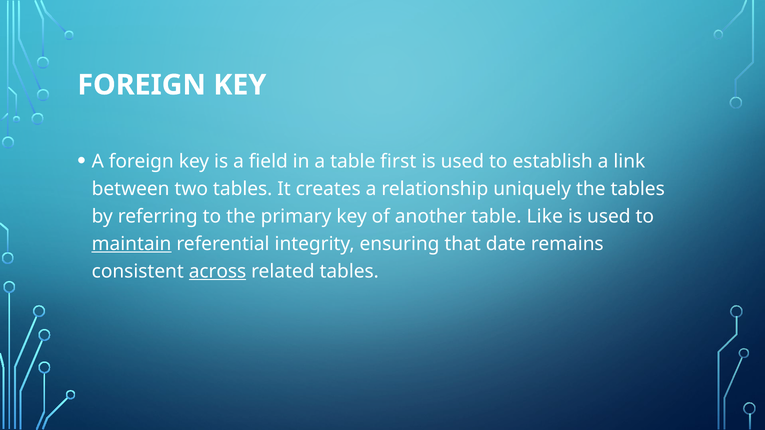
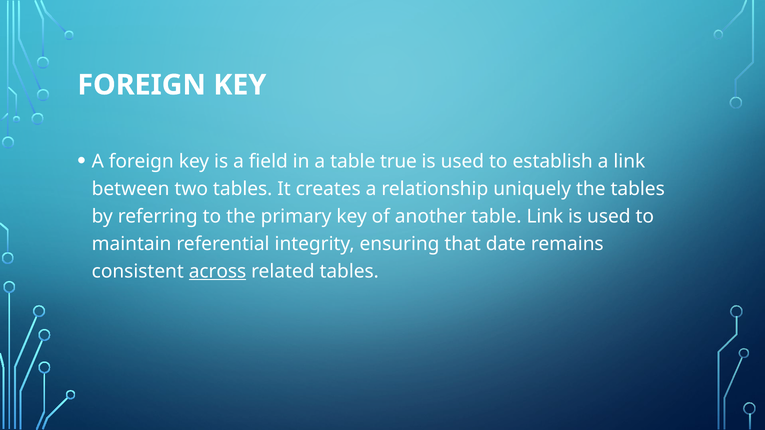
first: first -> true
table Like: Like -> Link
maintain underline: present -> none
